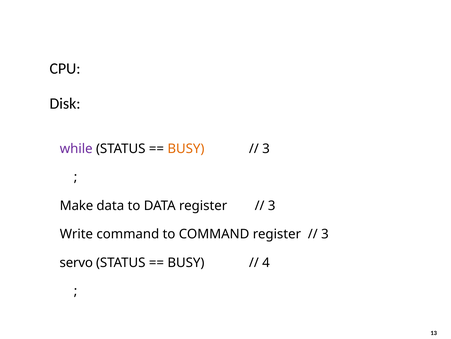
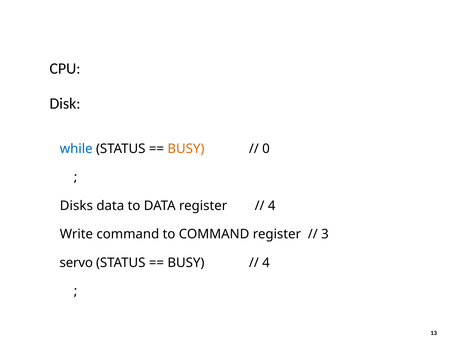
while colour: purple -> blue
3 at (266, 148): 3 -> 0
Make: Make -> Disks
3 at (272, 205): 3 -> 4
